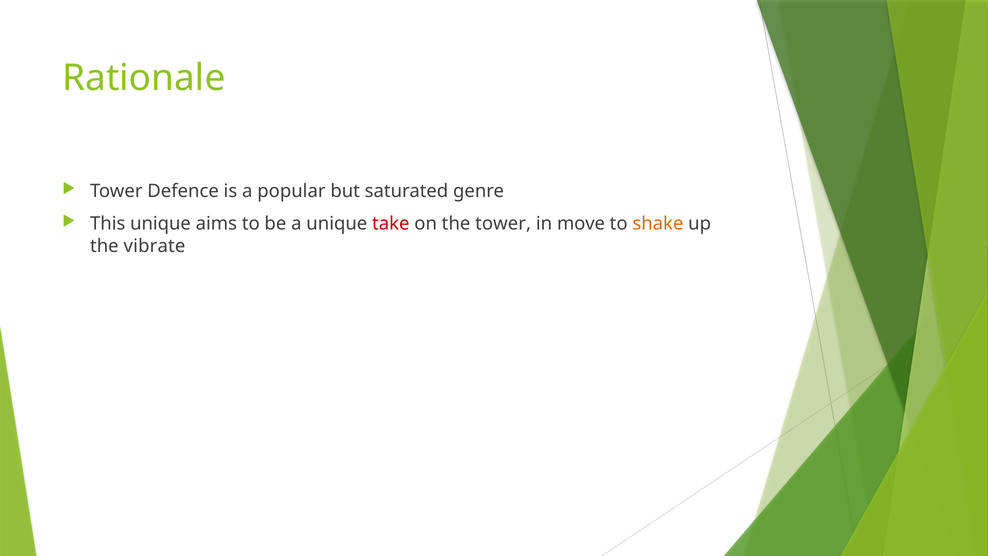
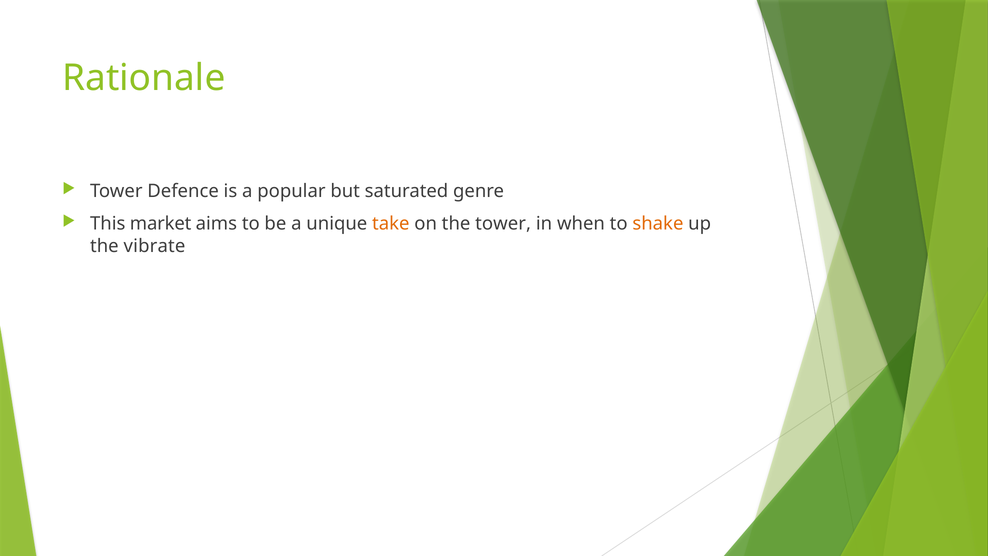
This unique: unique -> market
take colour: red -> orange
move: move -> when
